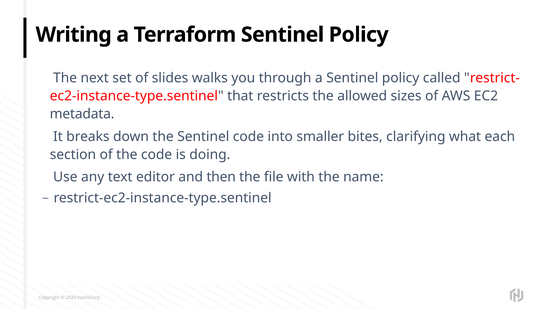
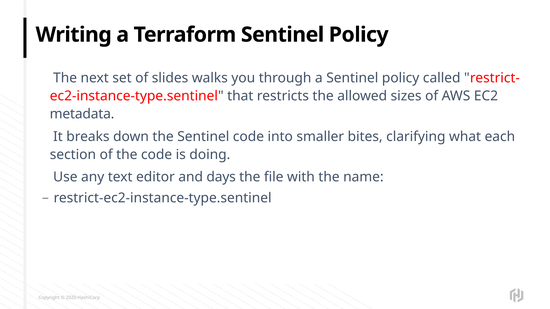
then: then -> days
